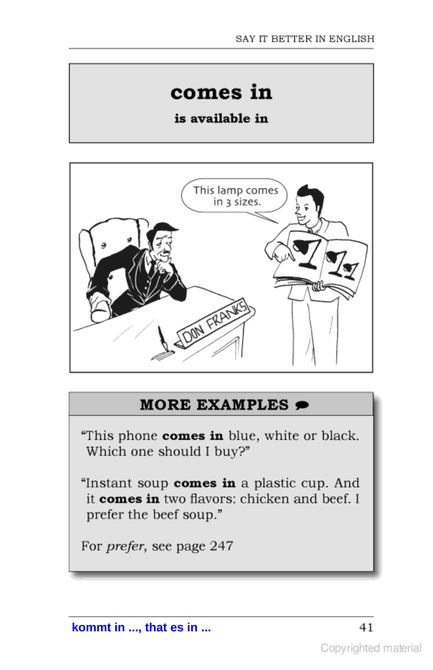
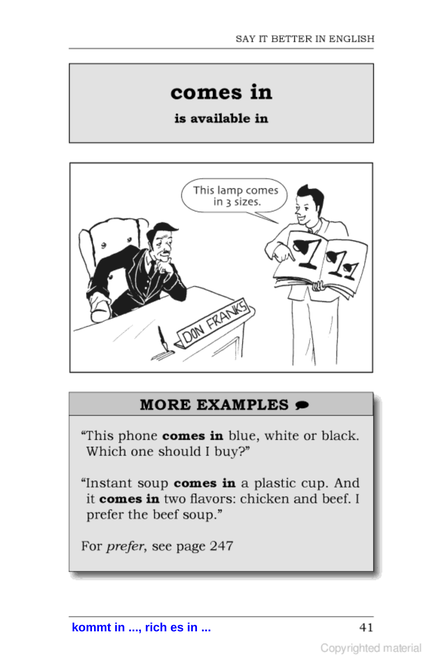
that: that -> rich
